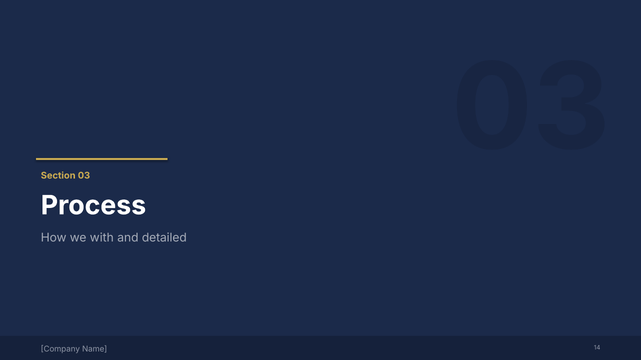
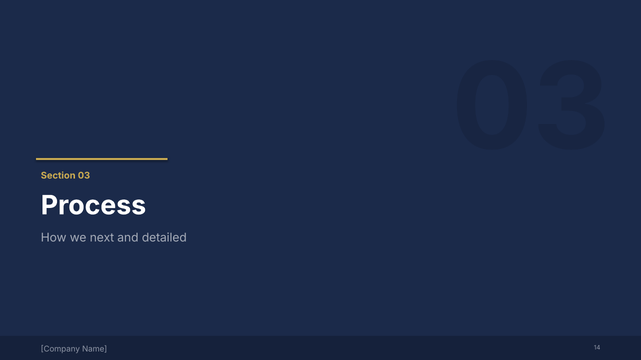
with: with -> next
